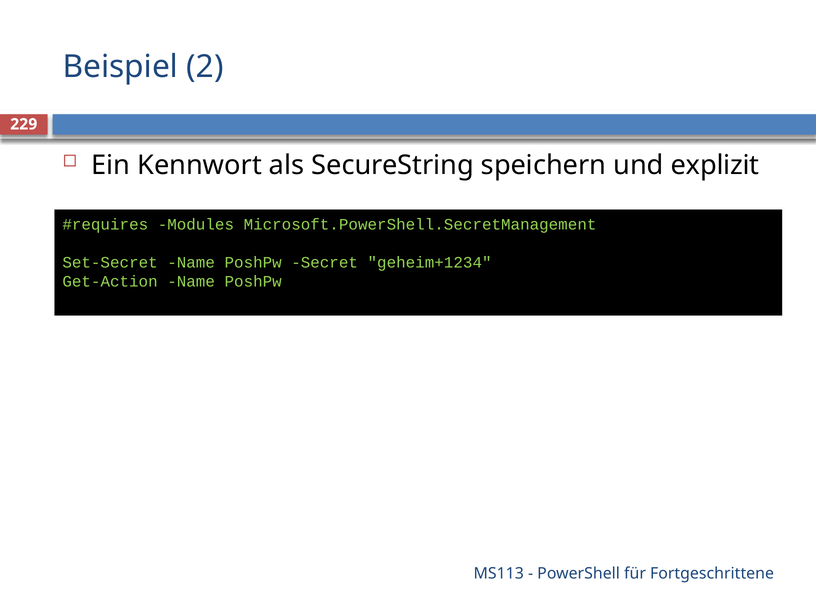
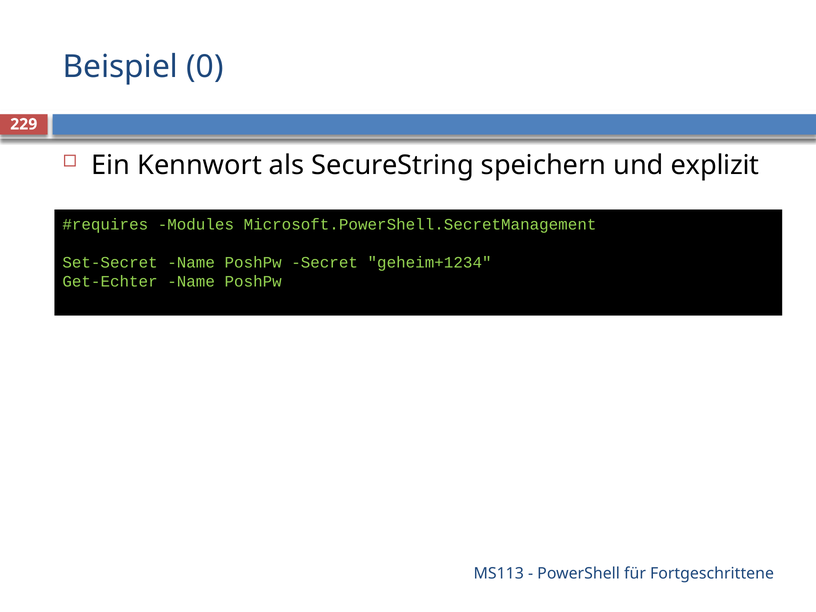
2: 2 -> 0
Get-Action: Get-Action -> Get-Echter
